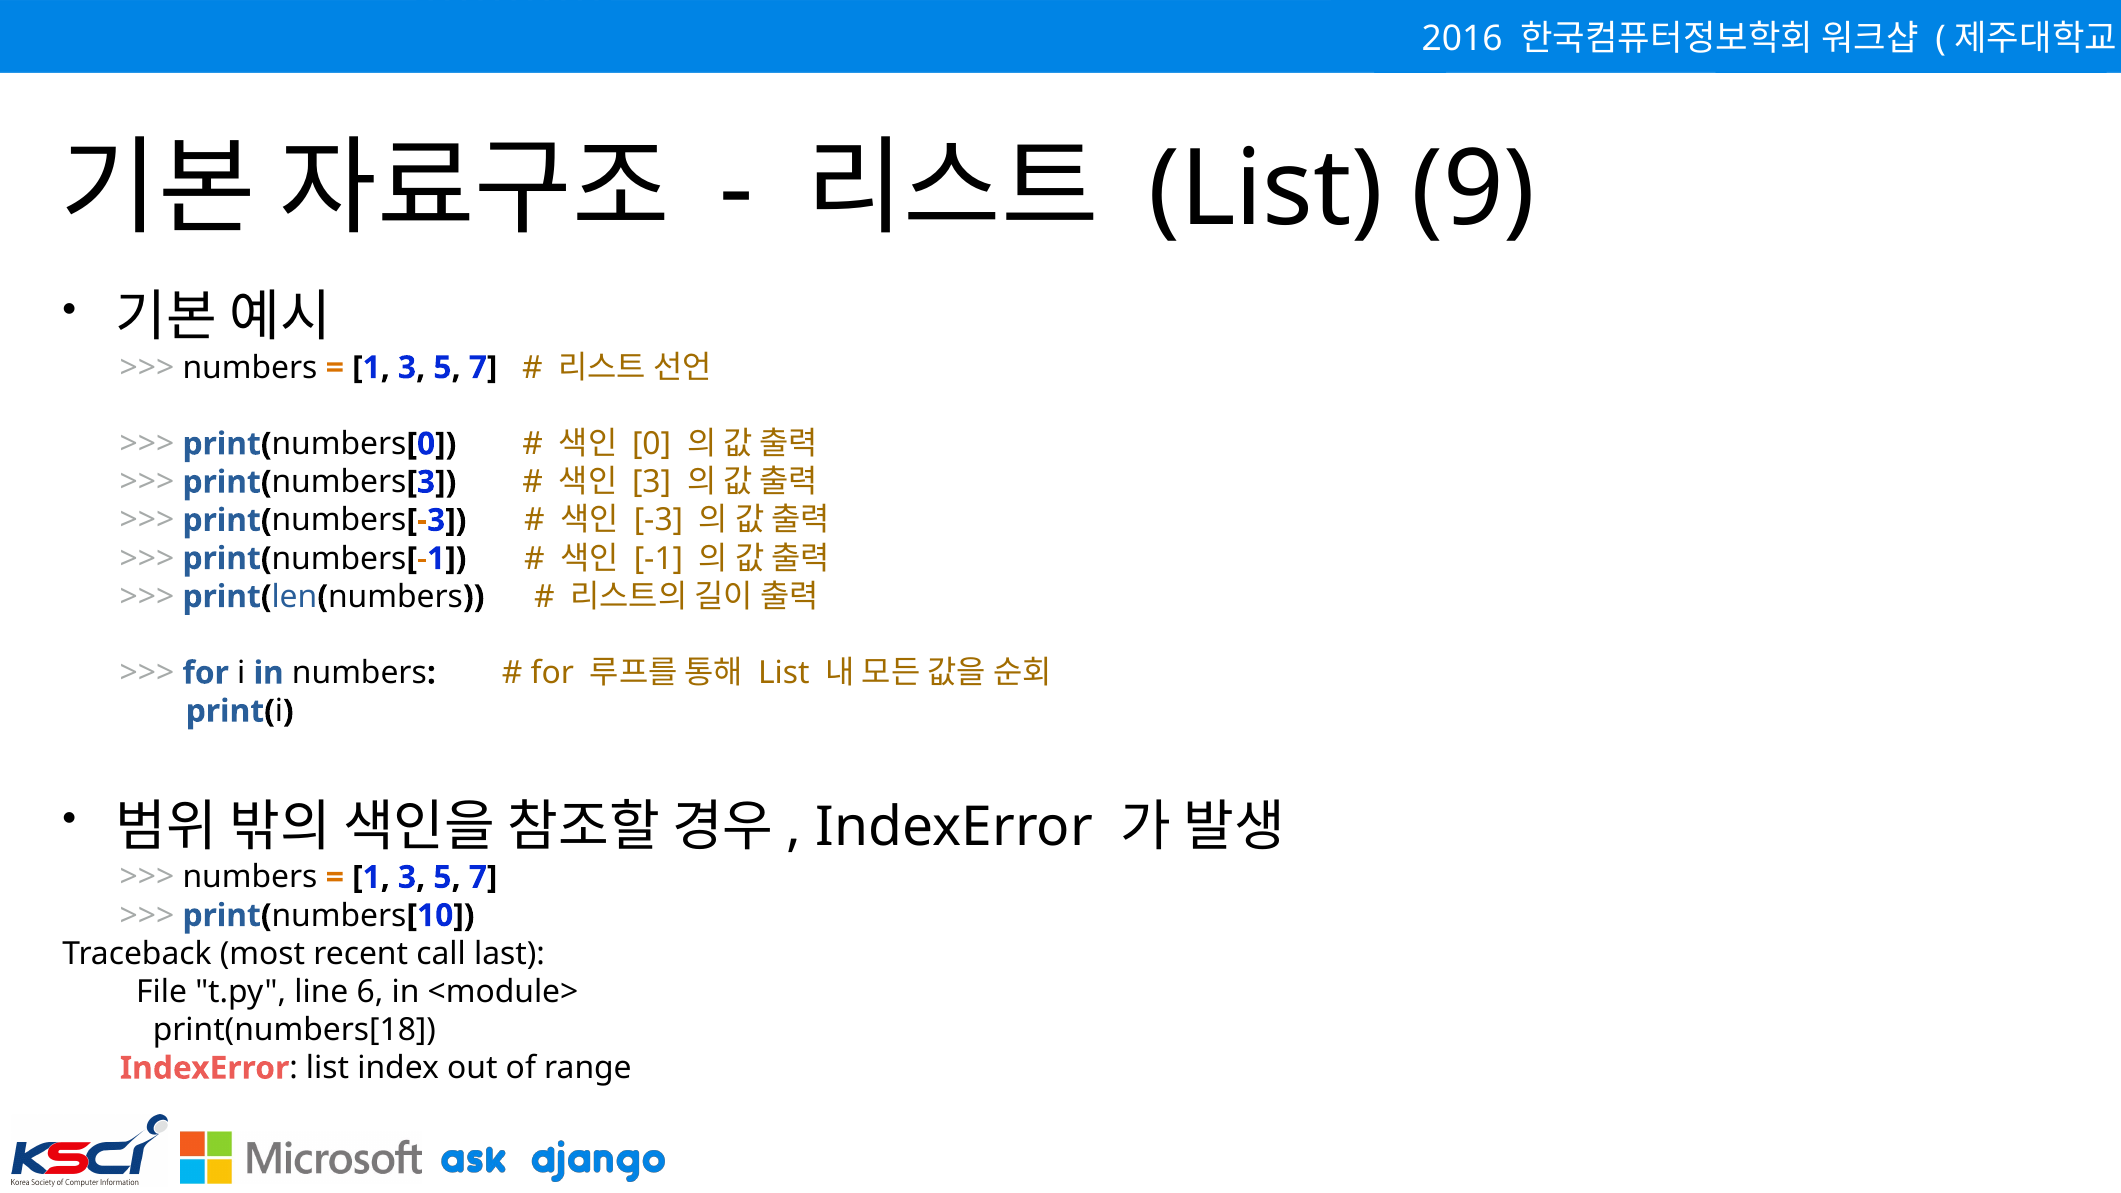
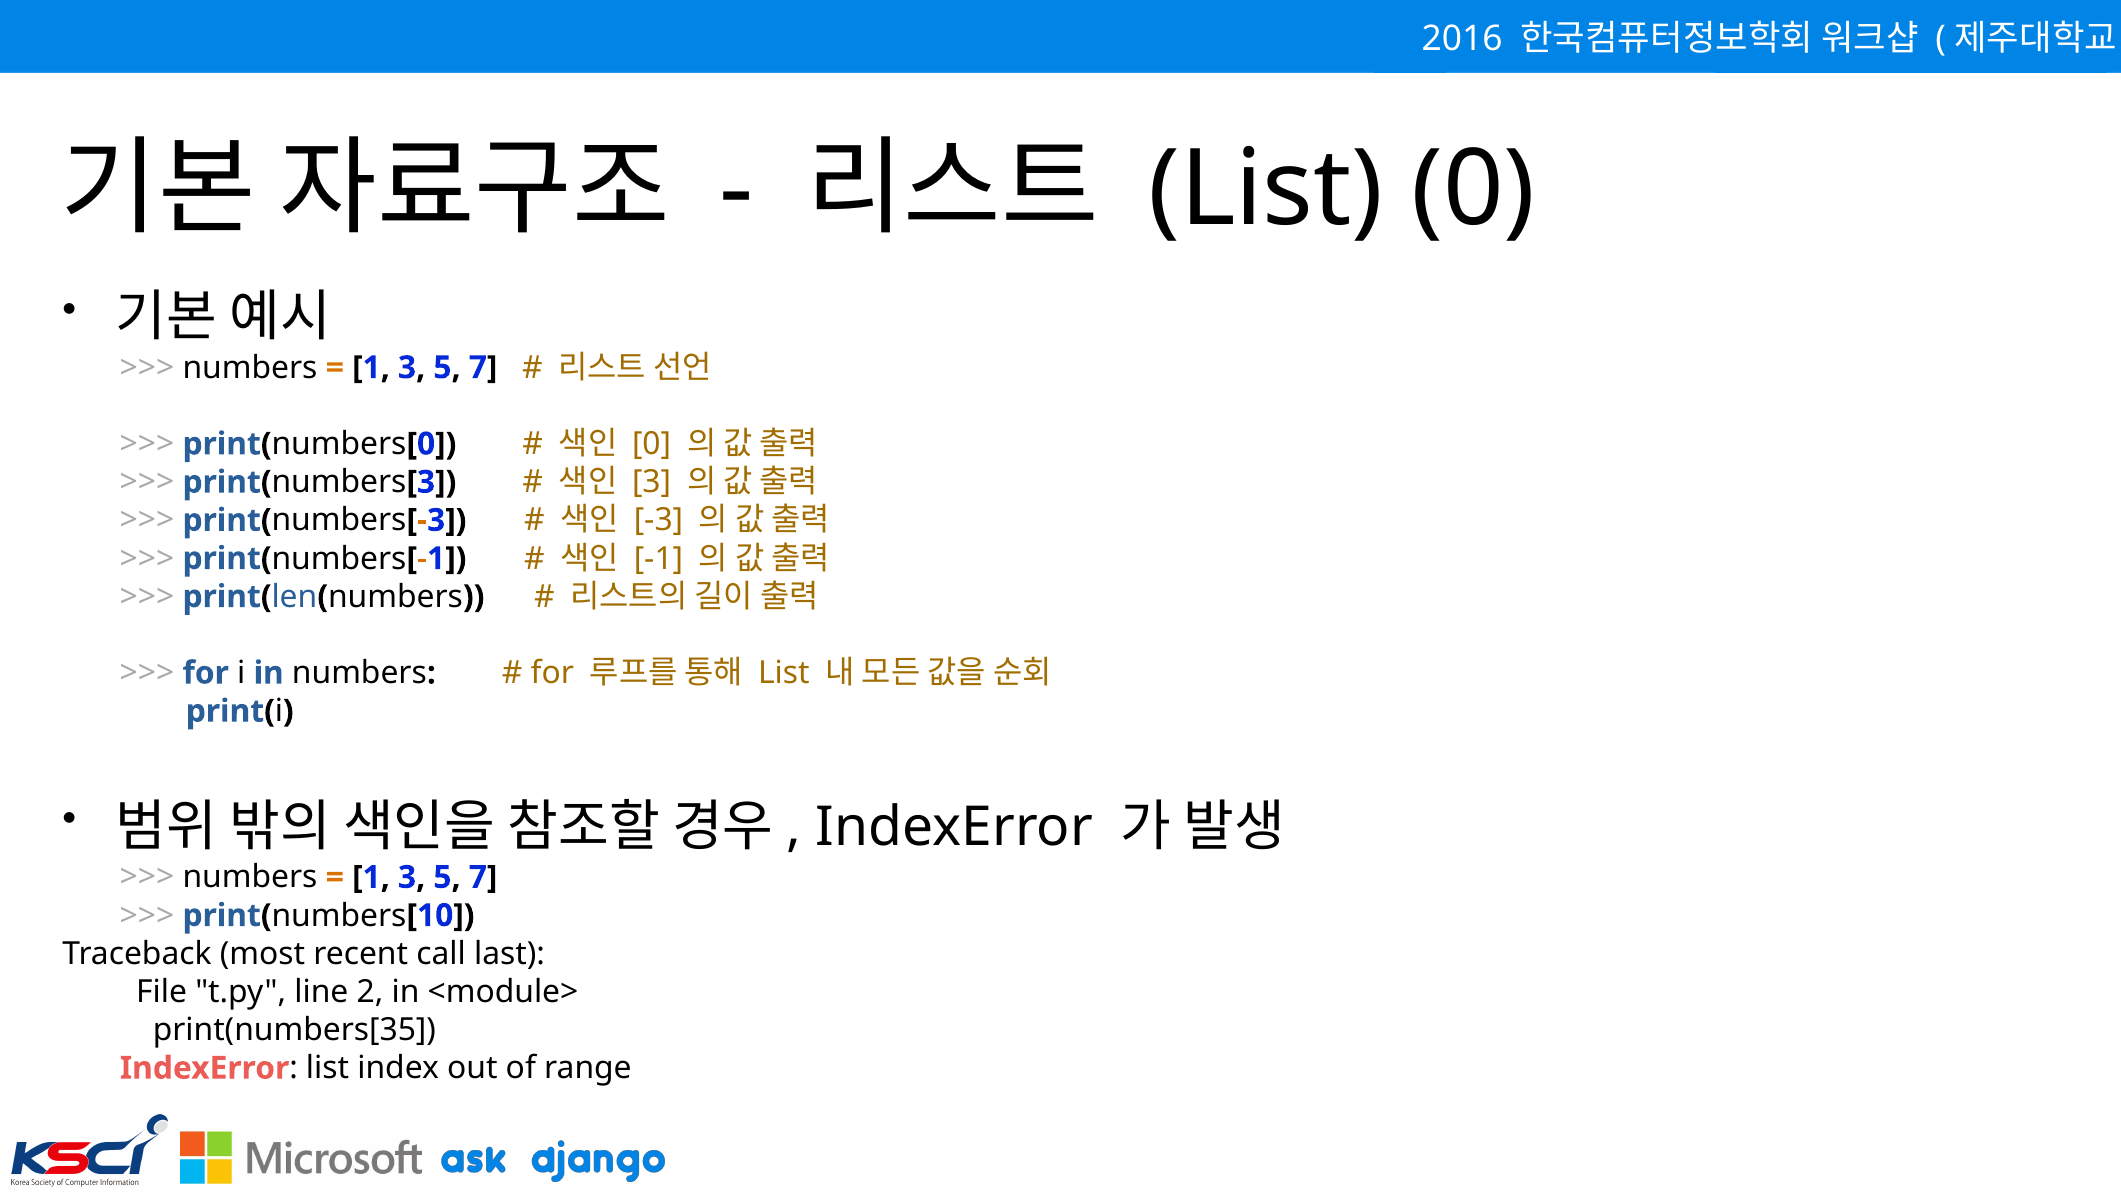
List 9: 9 -> 0
6: 6 -> 2
print(numbers[18: print(numbers[18 -> print(numbers[35
